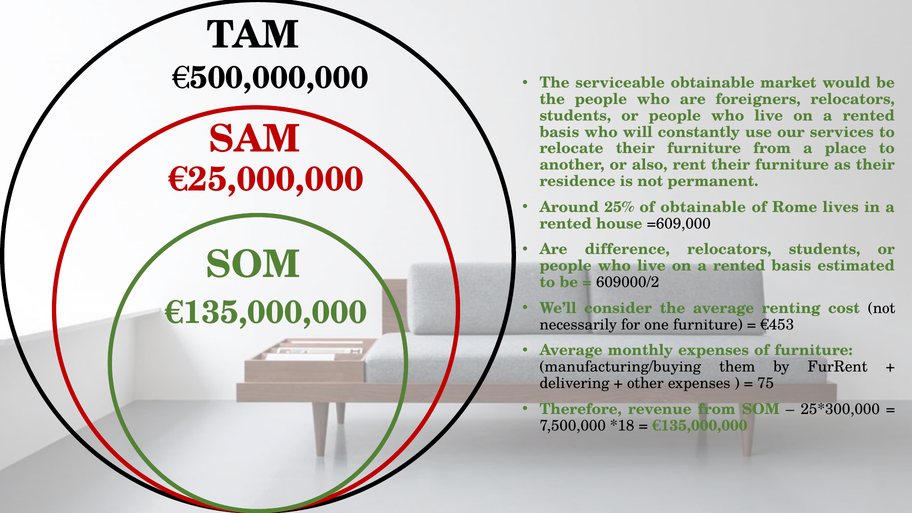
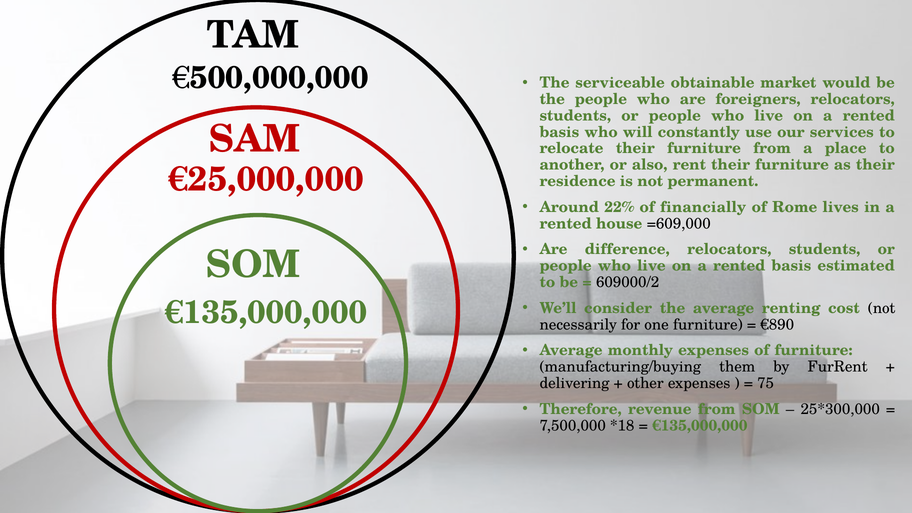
25%: 25% -> 22%
of obtainable: obtainable -> financially
€453: €453 -> €890
